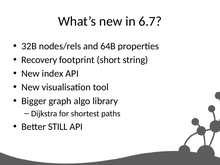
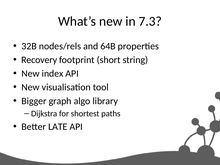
6.7: 6.7 -> 7.3
STILL: STILL -> LATE
